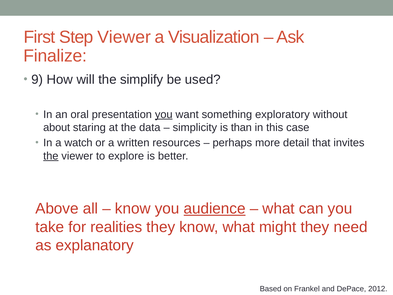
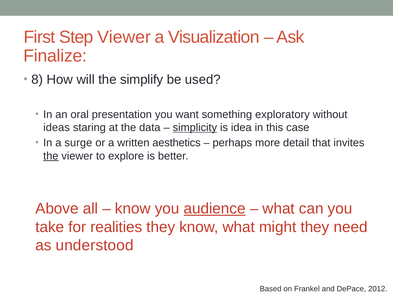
9: 9 -> 8
you at (164, 114) underline: present -> none
about: about -> ideas
simplicity underline: none -> present
than: than -> idea
watch: watch -> surge
resources: resources -> aesthetics
explanatory: explanatory -> understood
